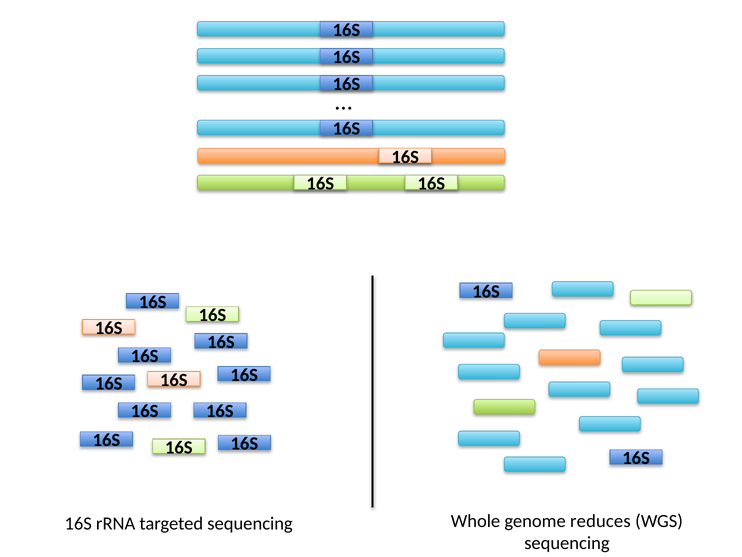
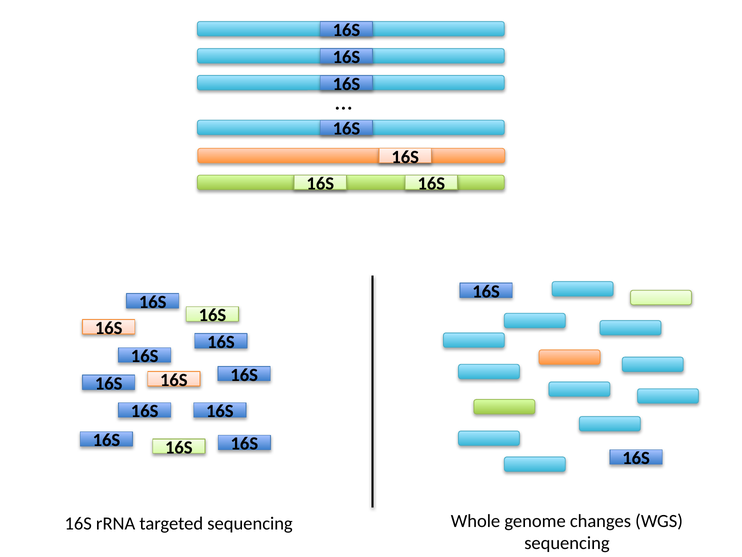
reduces: reduces -> changes
